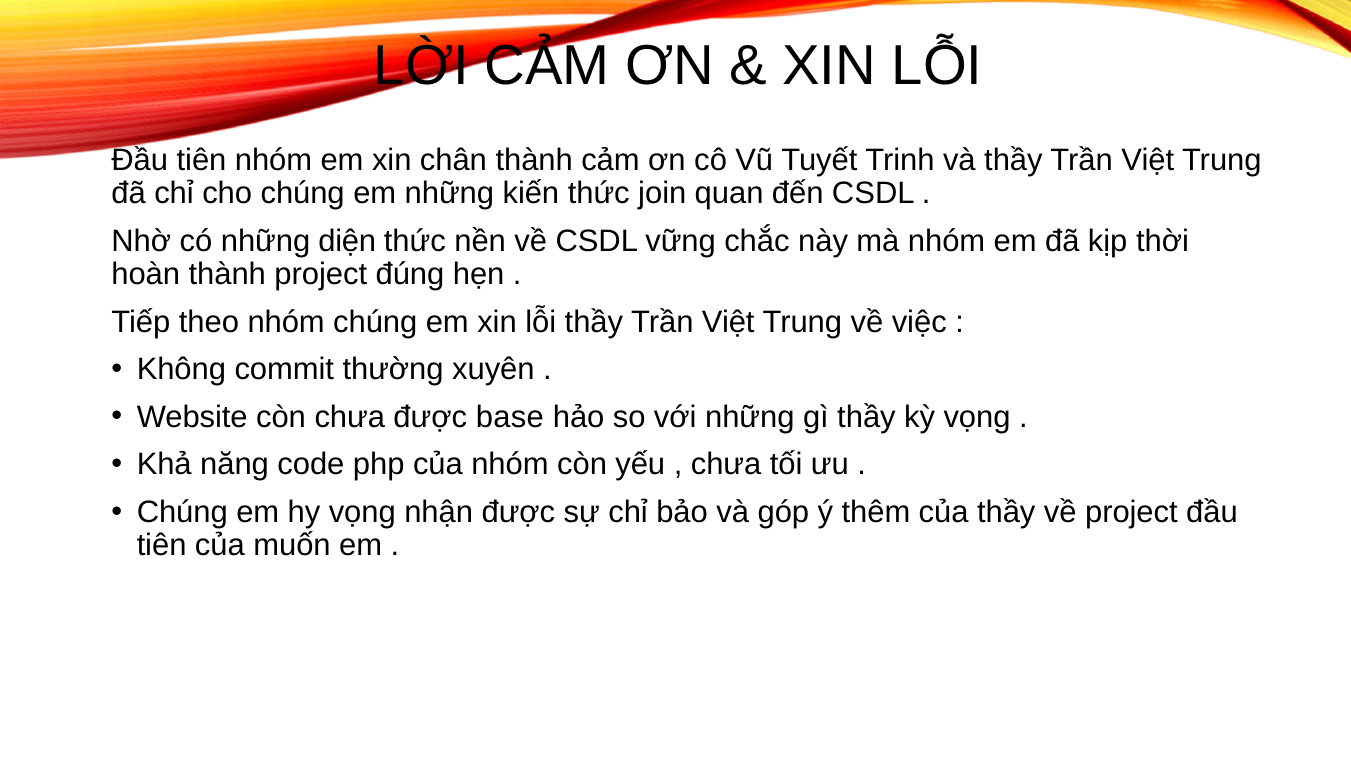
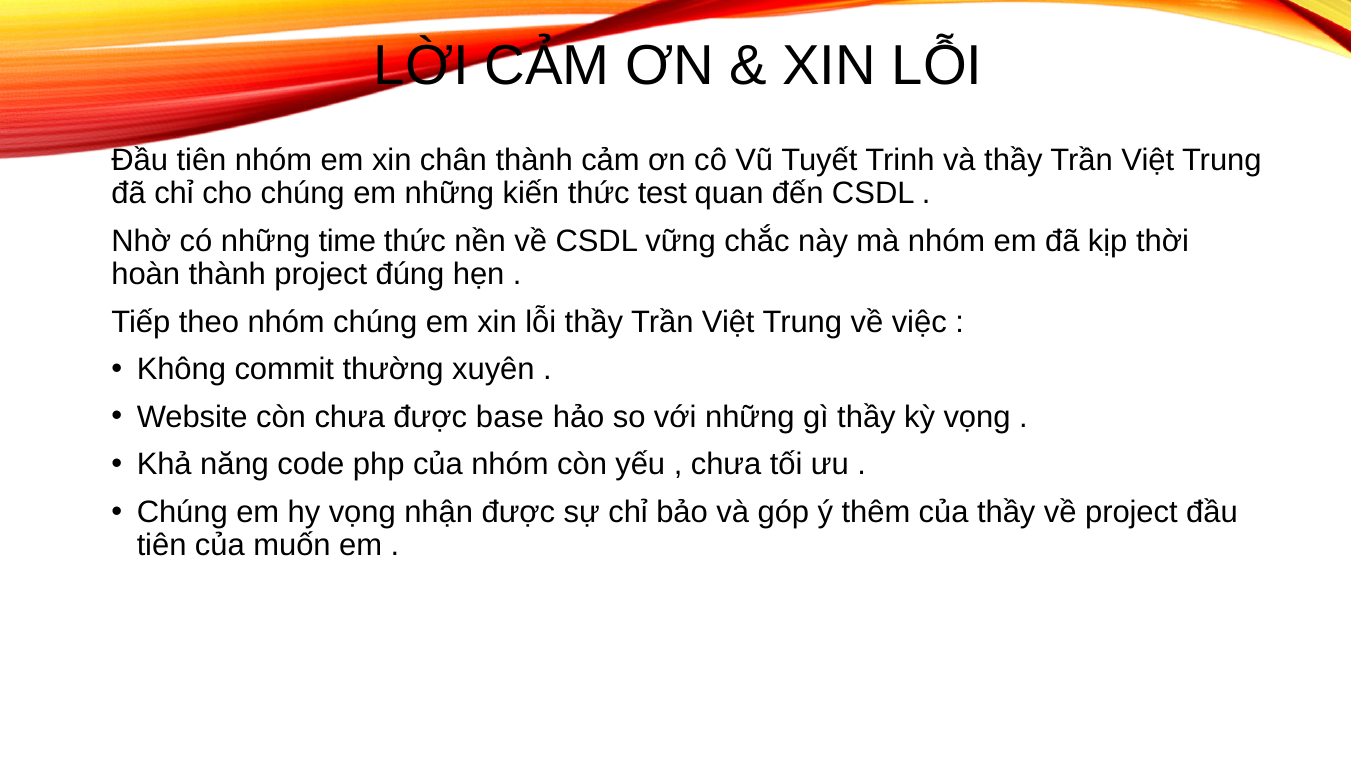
join: join -> test
diện: diện -> time
